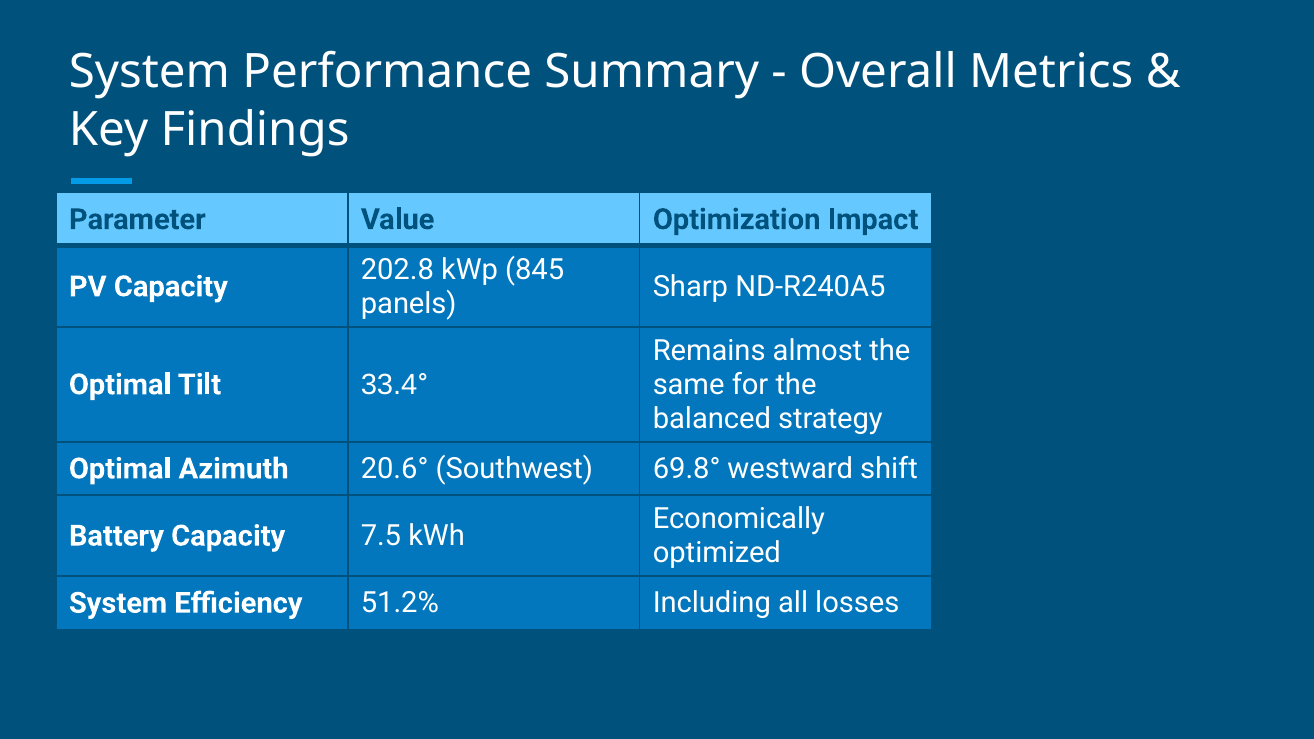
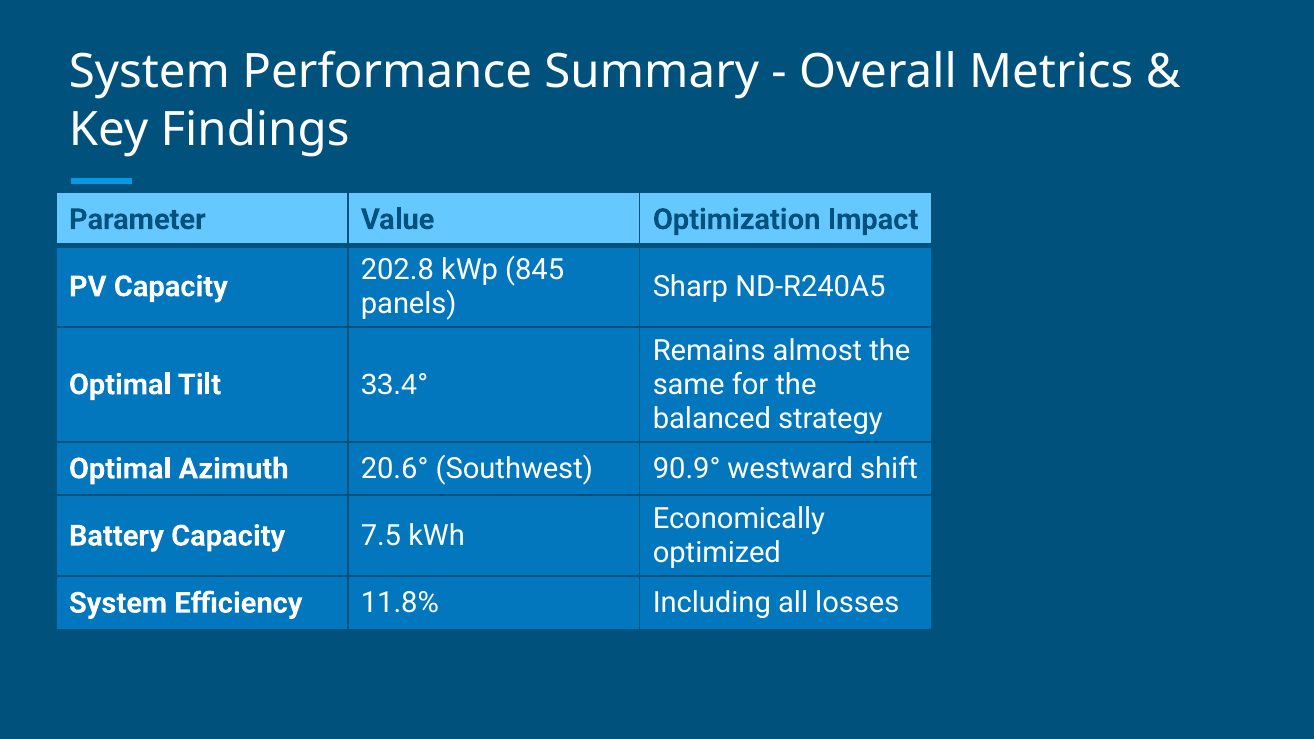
69.8°: 69.8° -> 90.9°
51.2%: 51.2% -> 11.8%
